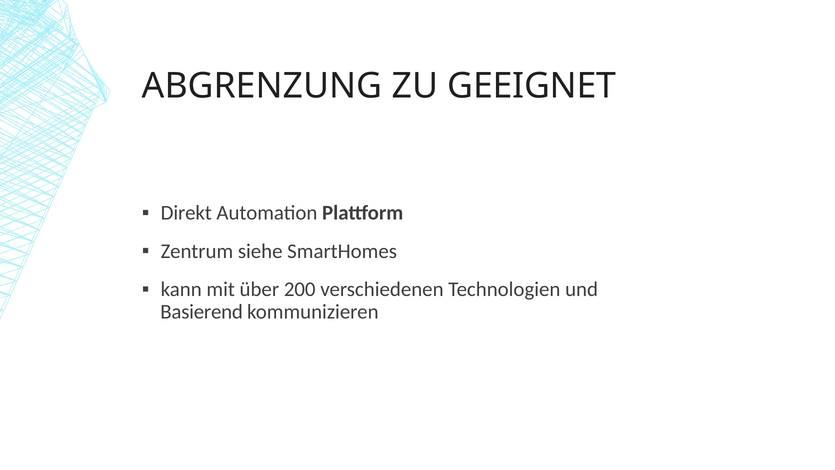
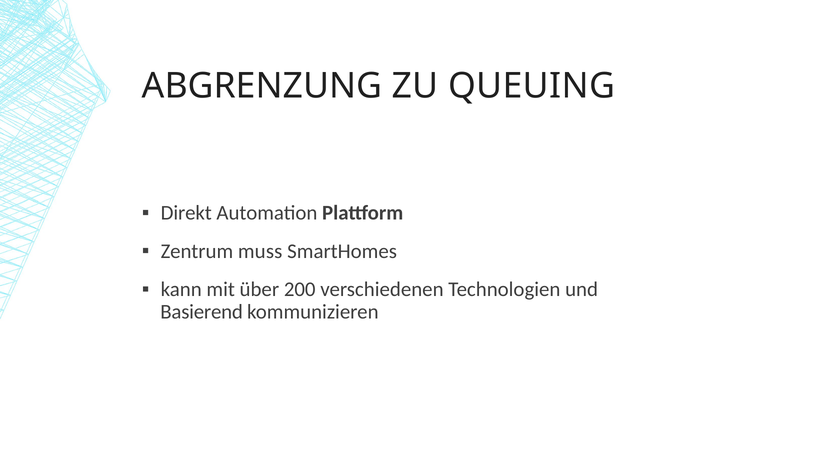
GEEIGNET: GEEIGNET -> QUEUING
siehe: siehe -> muss
